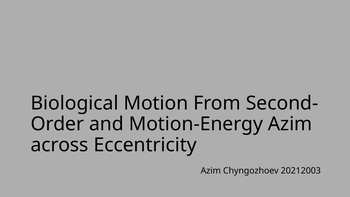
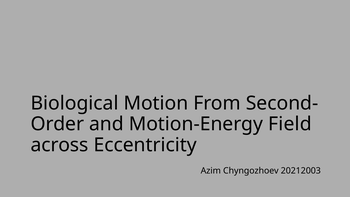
Motion-Energy Azim: Azim -> Field
